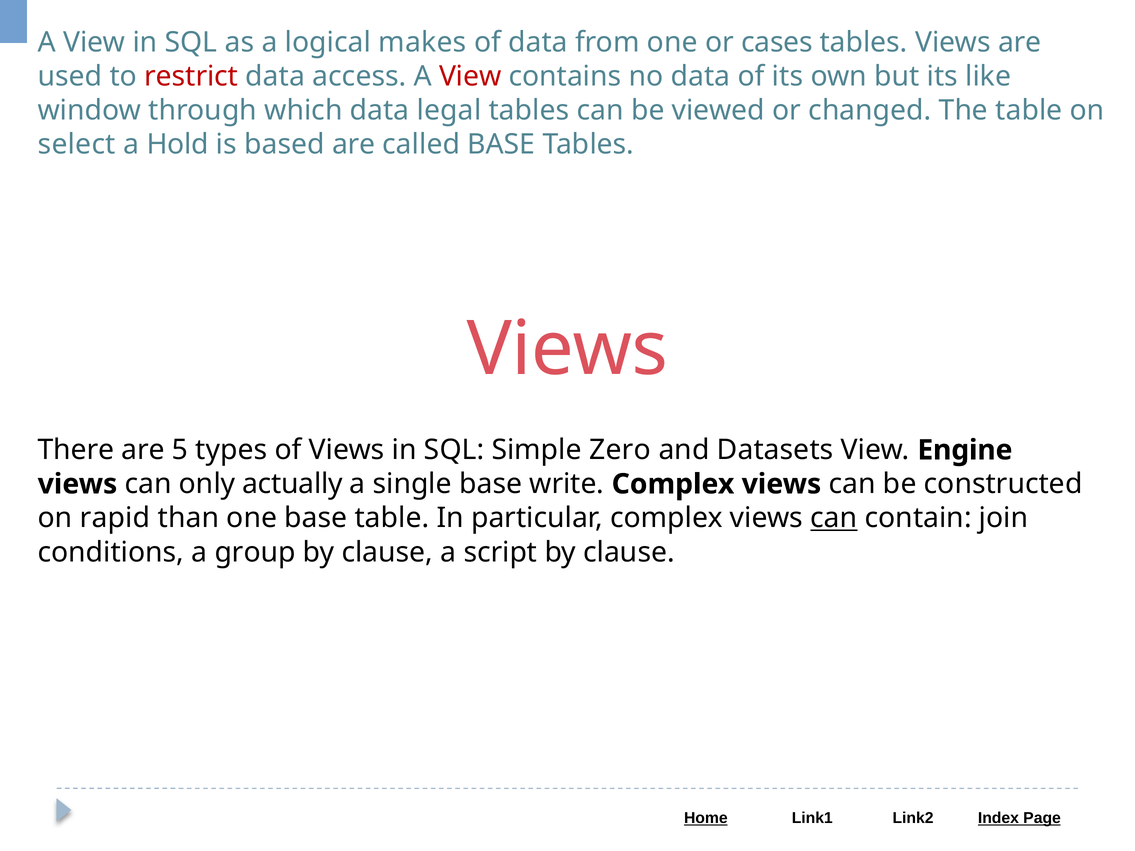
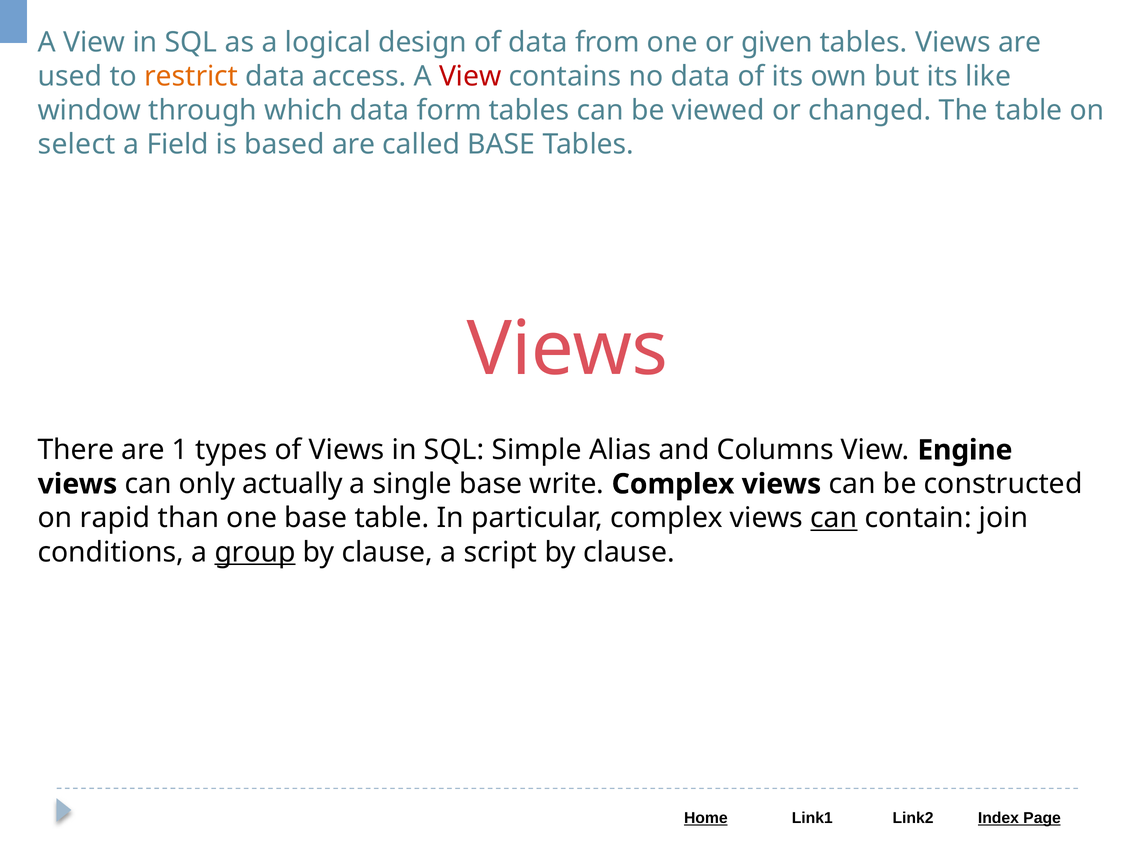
makes: makes -> design
cases: cases -> given
restrict colour: red -> orange
legal: legal -> form
Hold: Hold -> Field
5: 5 -> 1
Zero: Zero -> Alias
Datasets: Datasets -> Columns
group underline: none -> present
